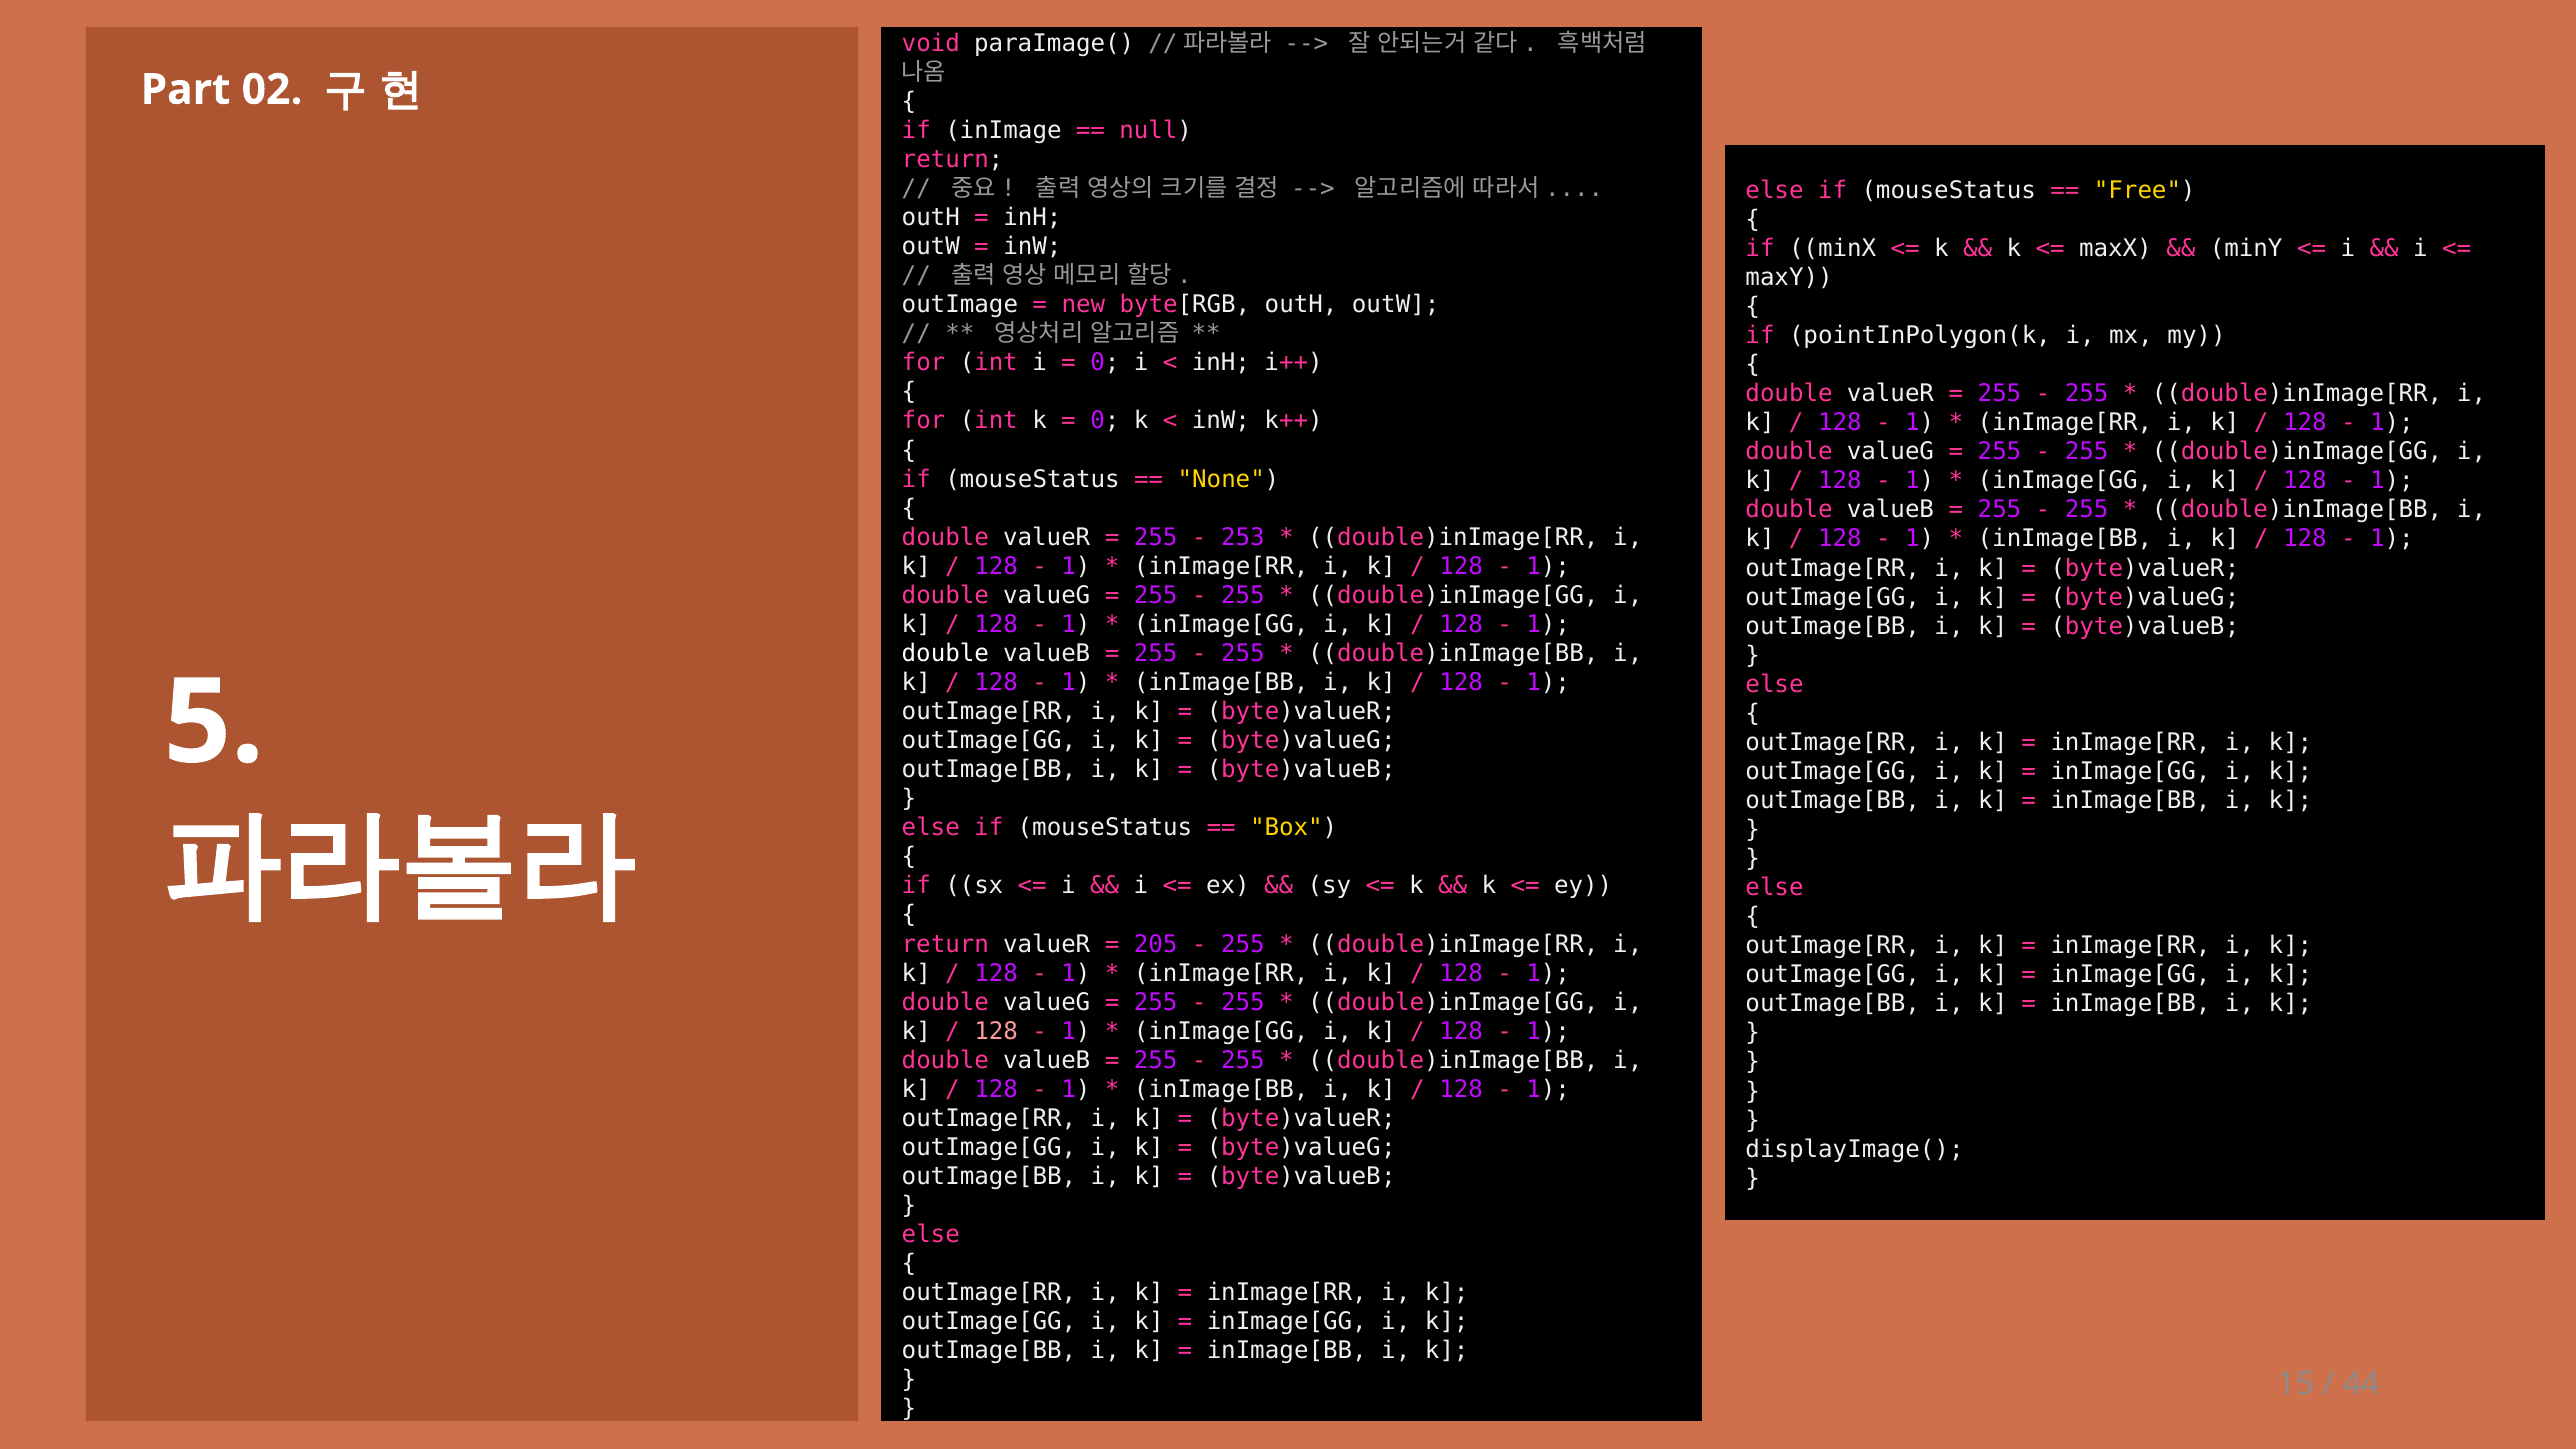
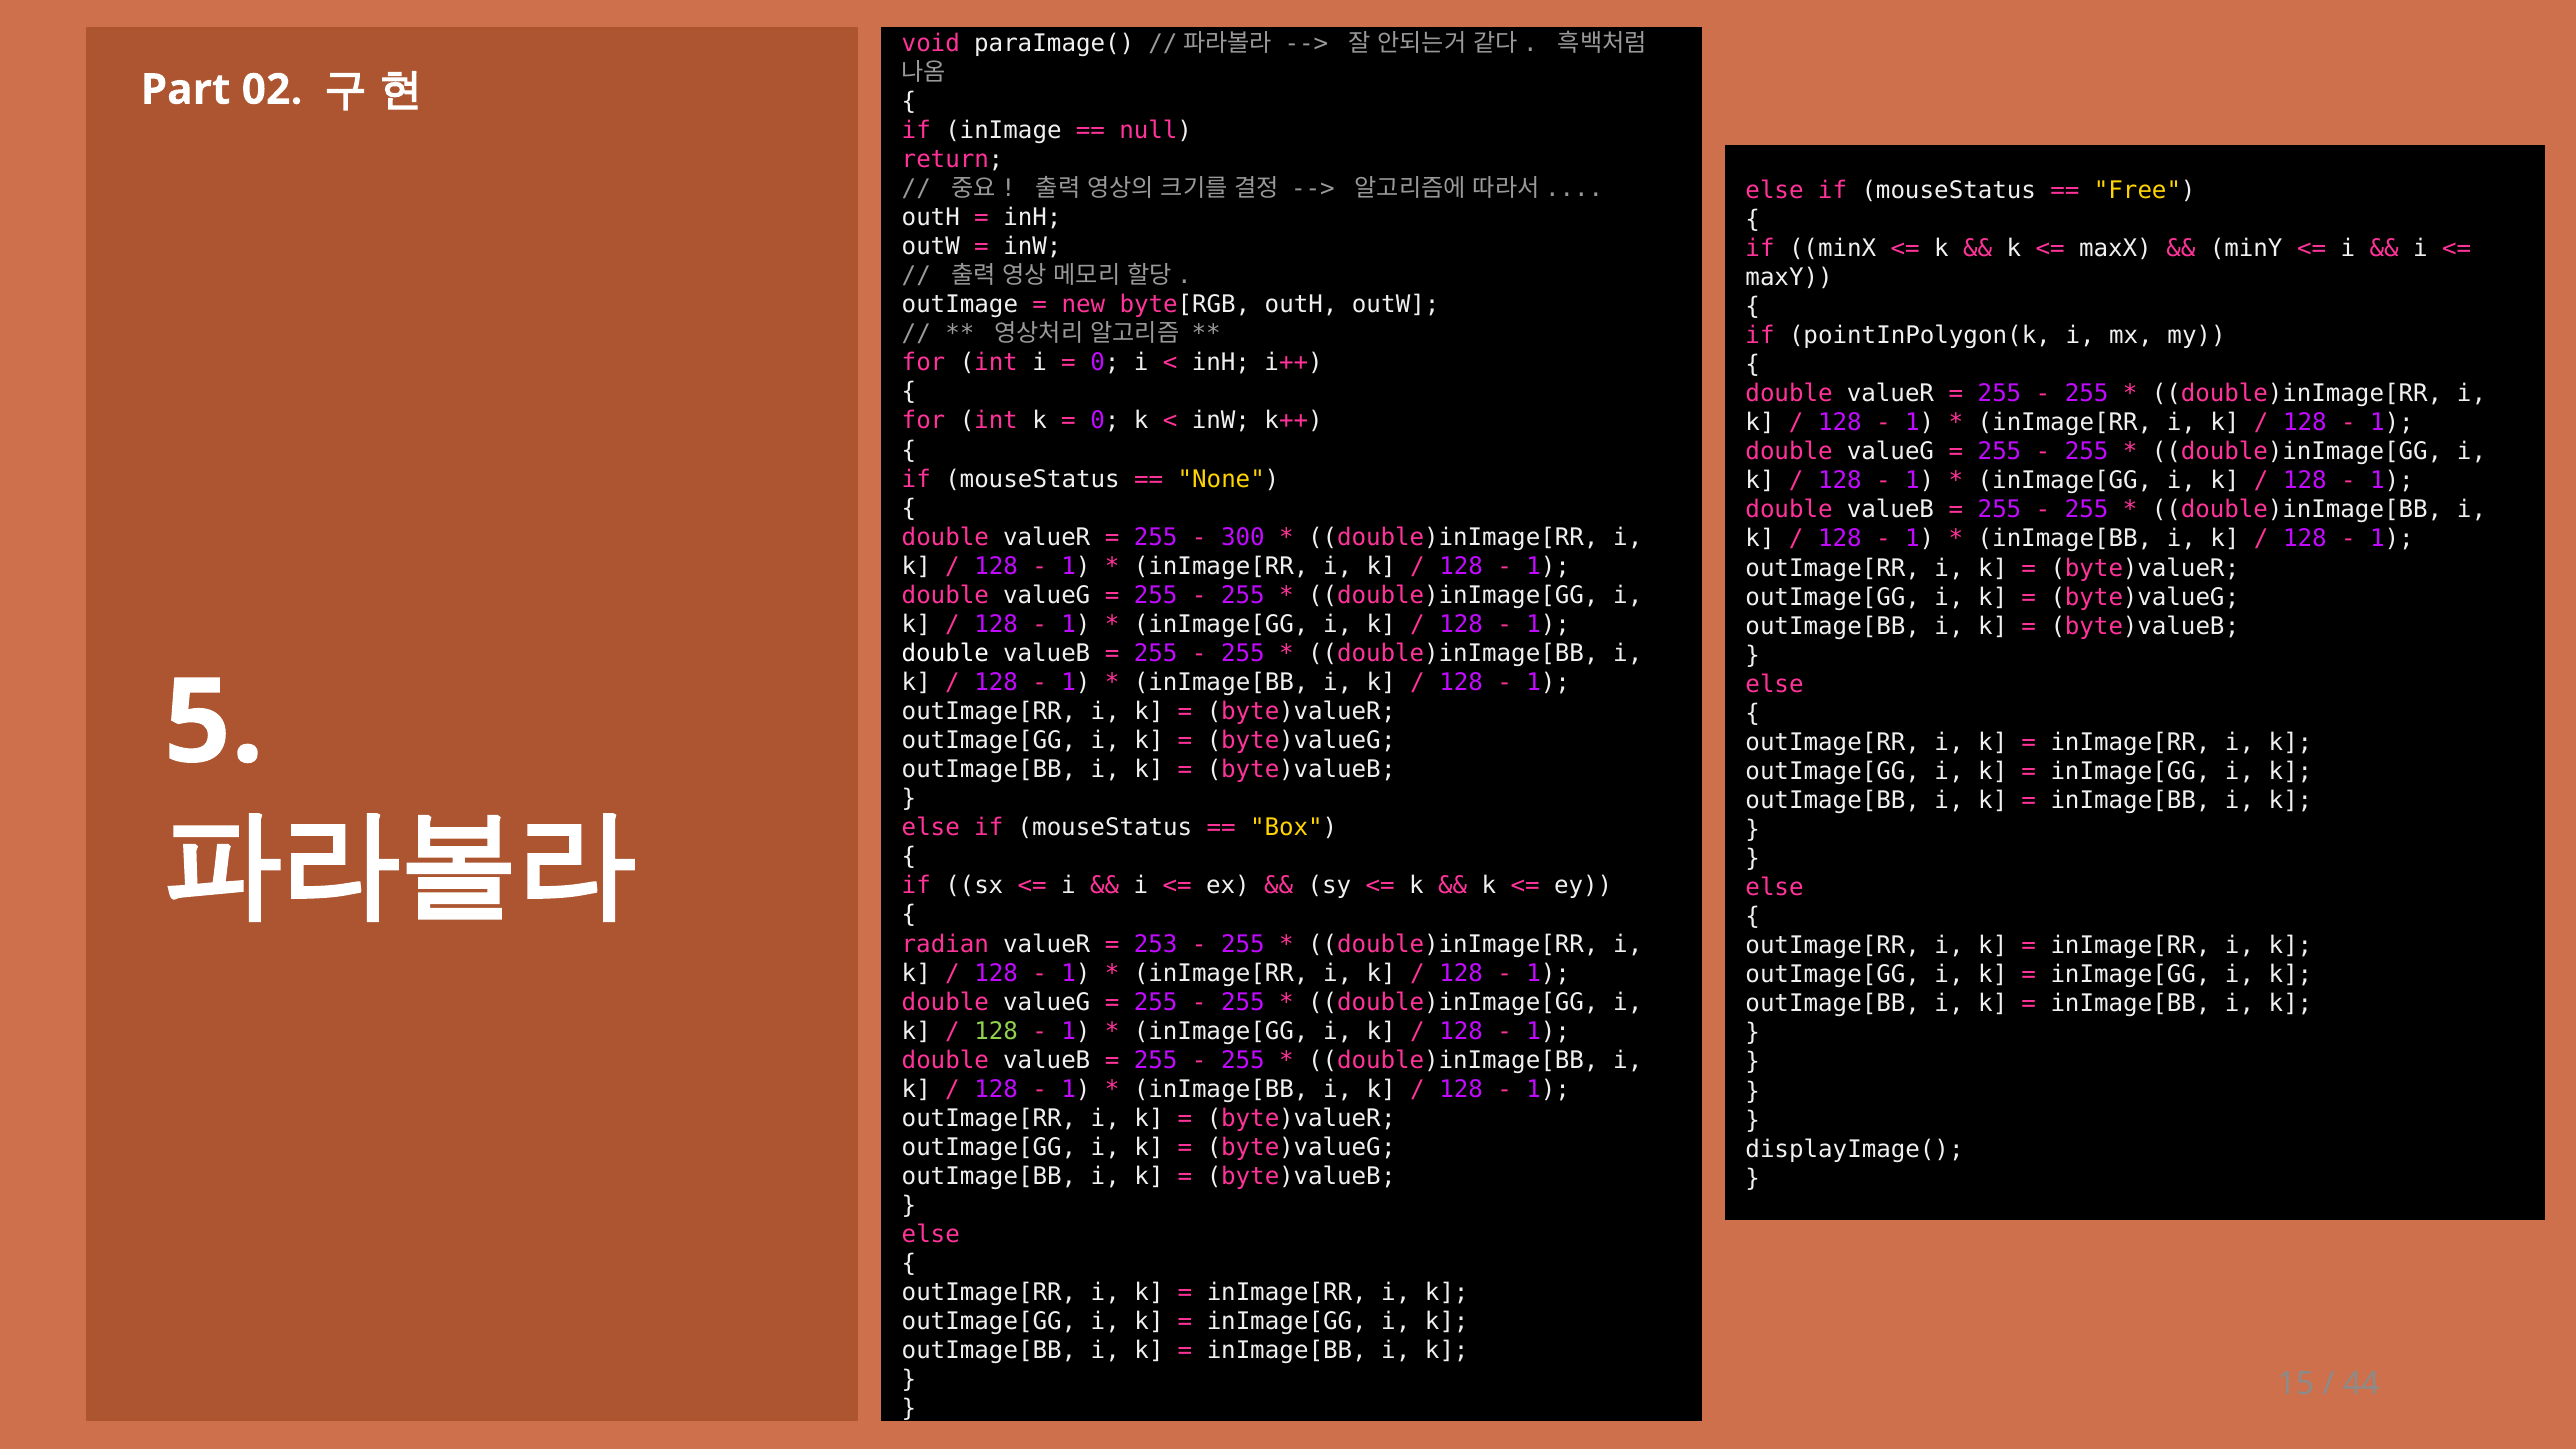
253: 253 -> 300
return at (945, 944): return -> radian
205: 205 -> 253
128 at (996, 1031) colour: pink -> light green
